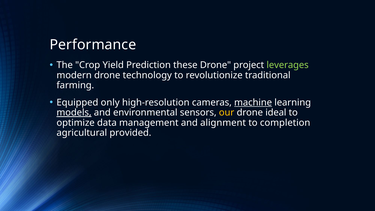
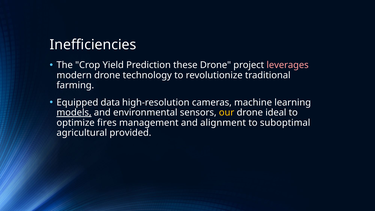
Performance: Performance -> Inefficiencies
leverages colour: light green -> pink
only: only -> data
machine underline: present -> none
data: data -> fires
completion: completion -> suboptimal
